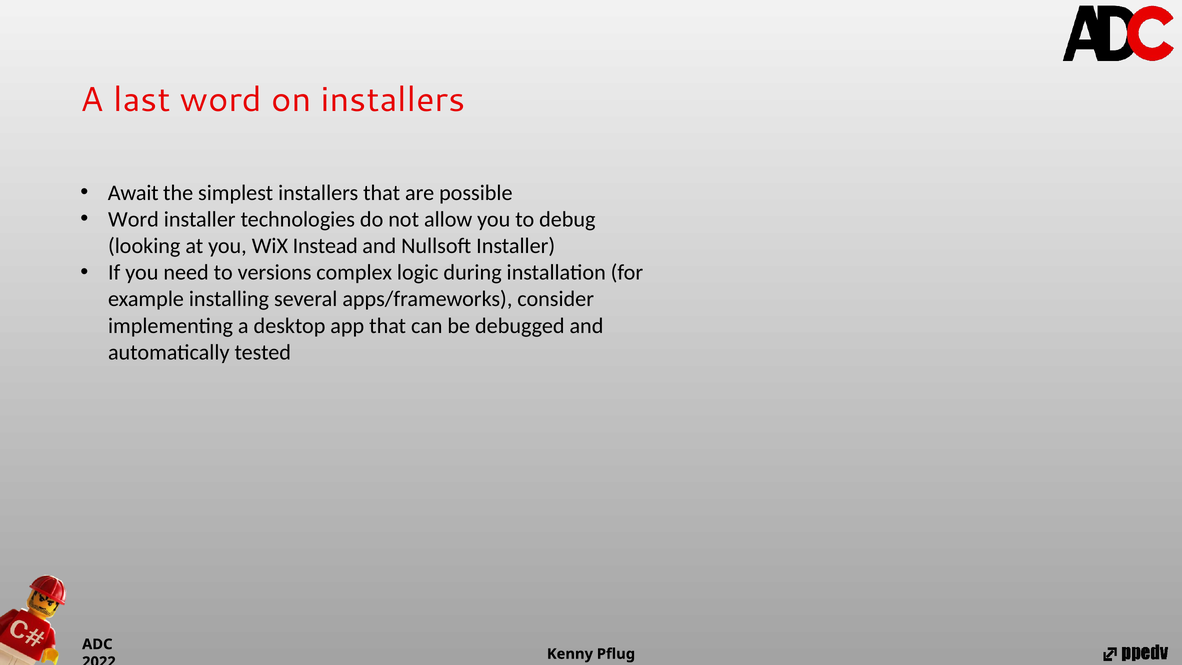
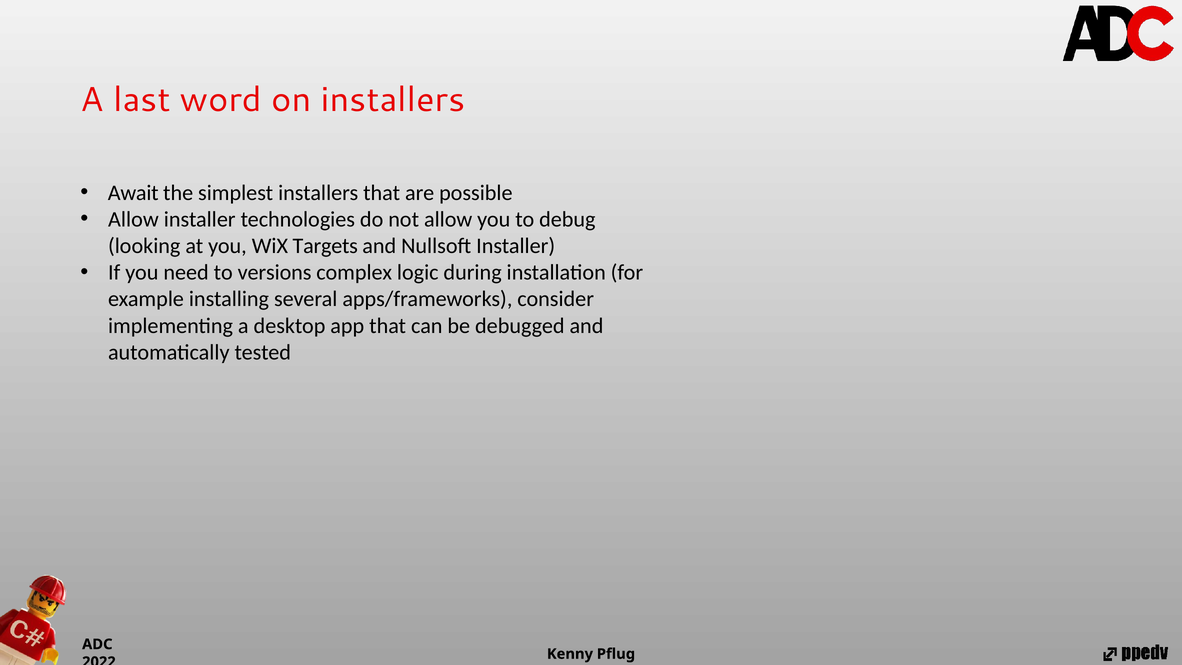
Word at (133, 219): Word -> Allow
Instead: Instead -> Targets
